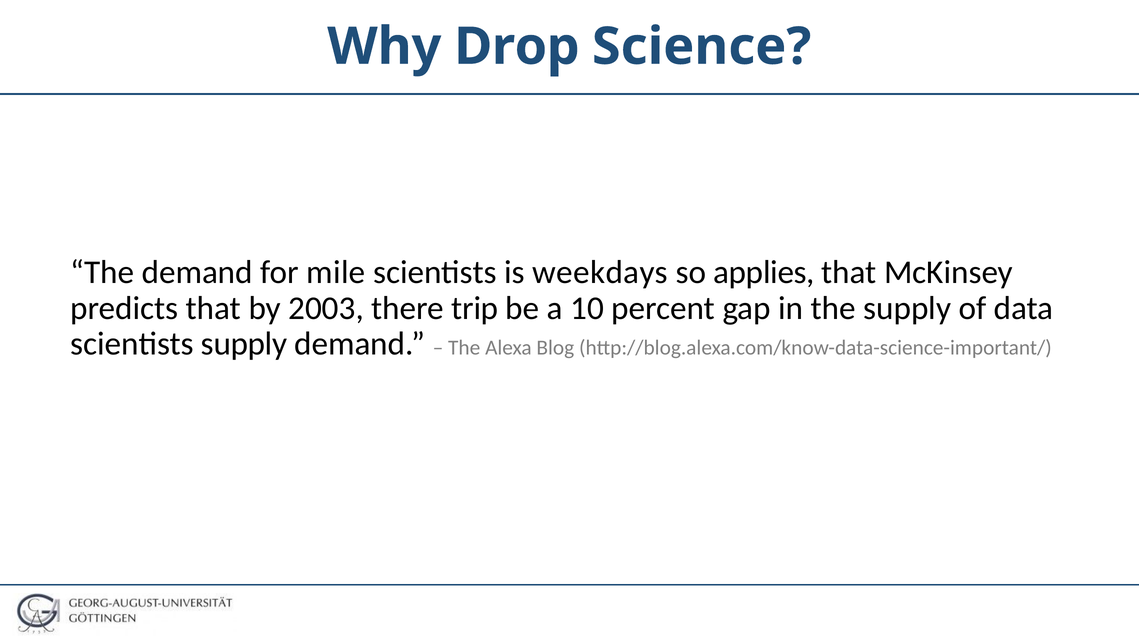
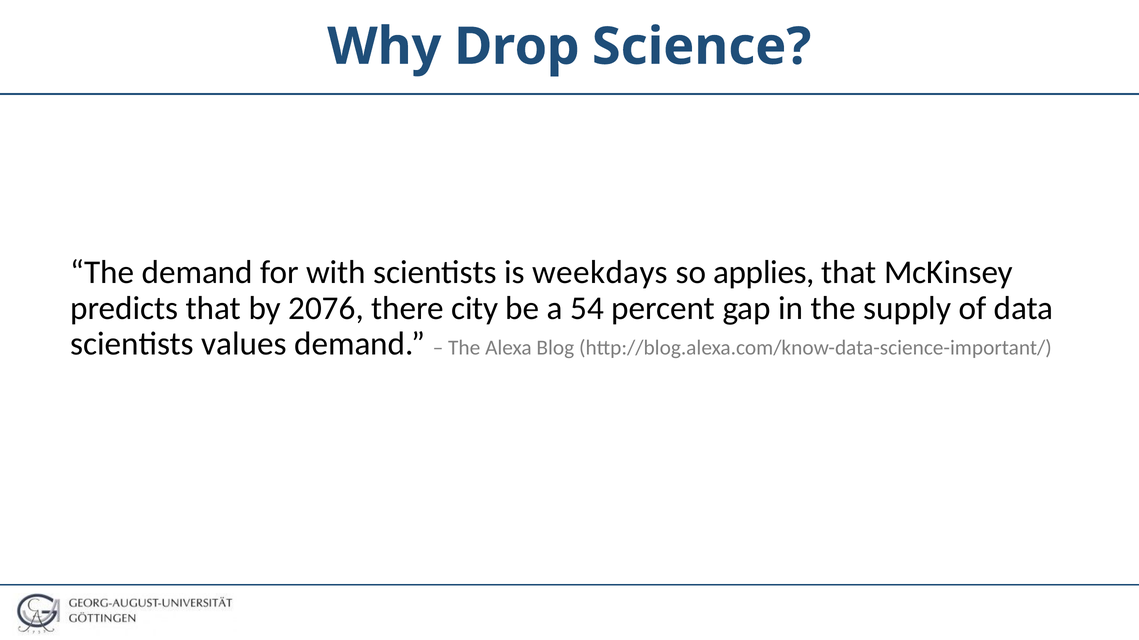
mile: mile -> with
2003: 2003 -> 2076
trip: trip -> city
10: 10 -> 54
scientists supply: supply -> values
